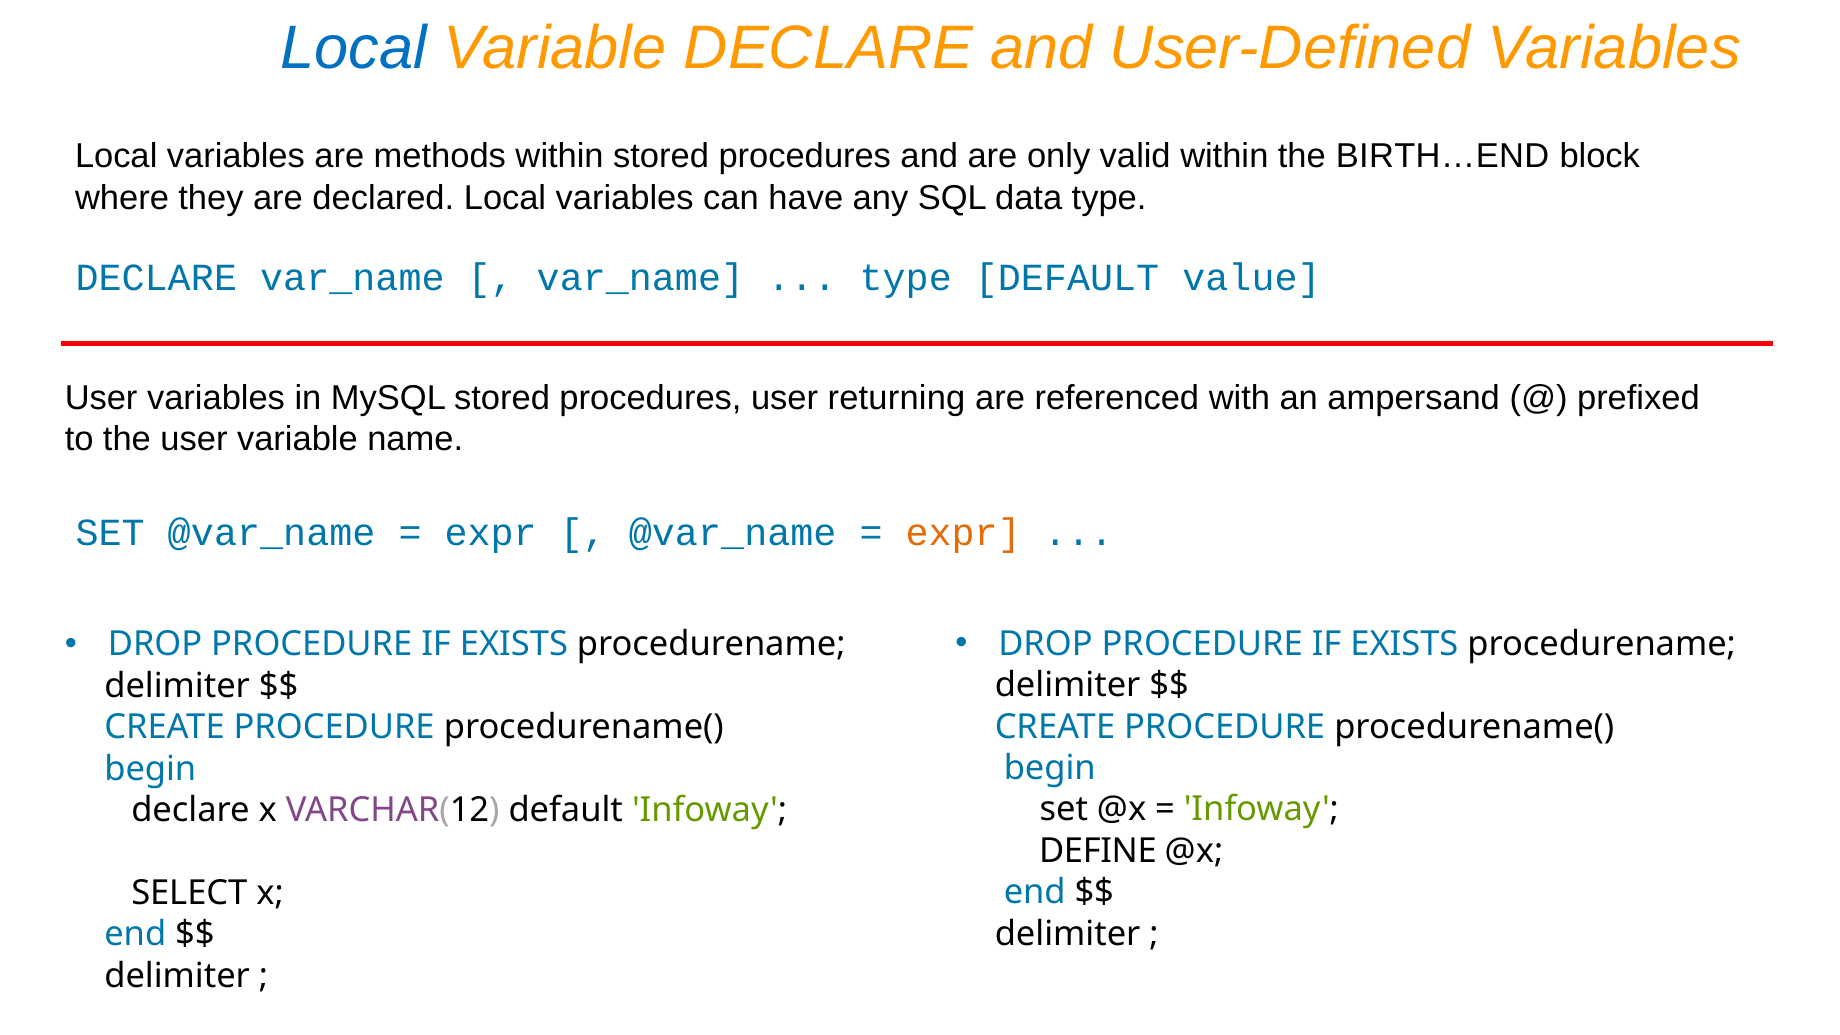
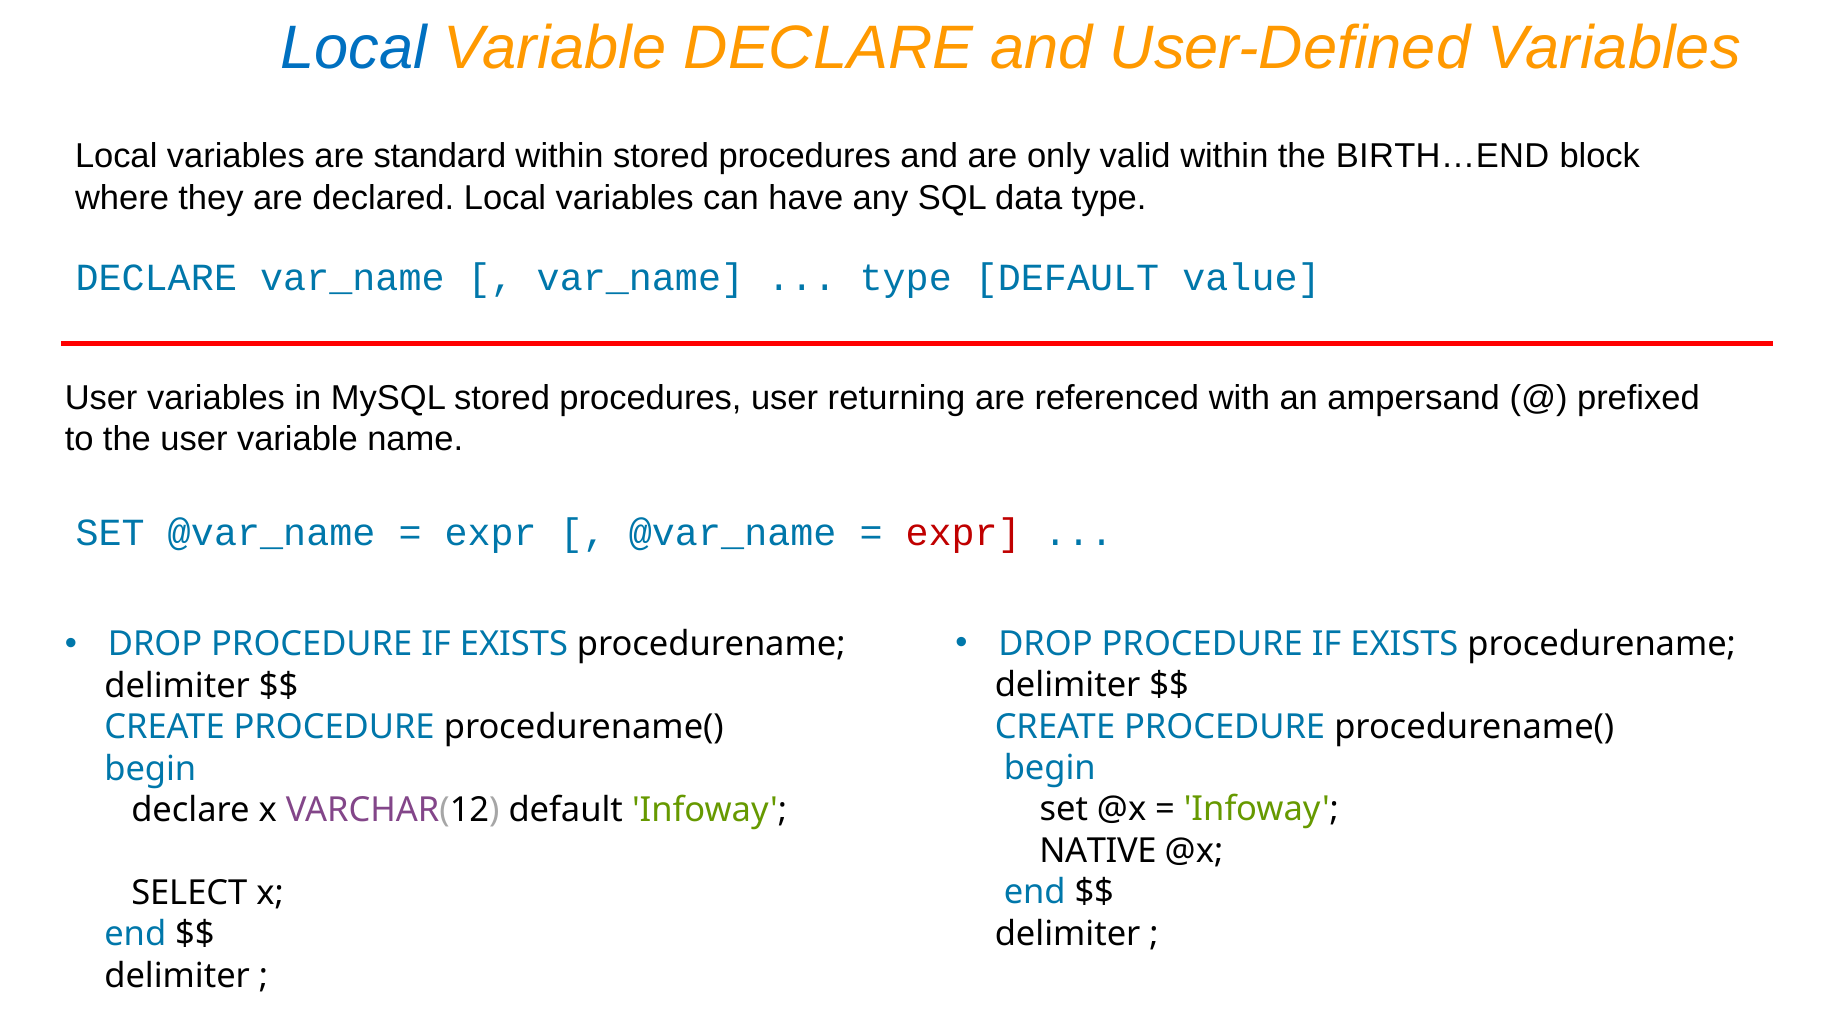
methods: methods -> standard
expr at (963, 533) colour: orange -> red
DEFINE: DEFINE -> NATIVE
